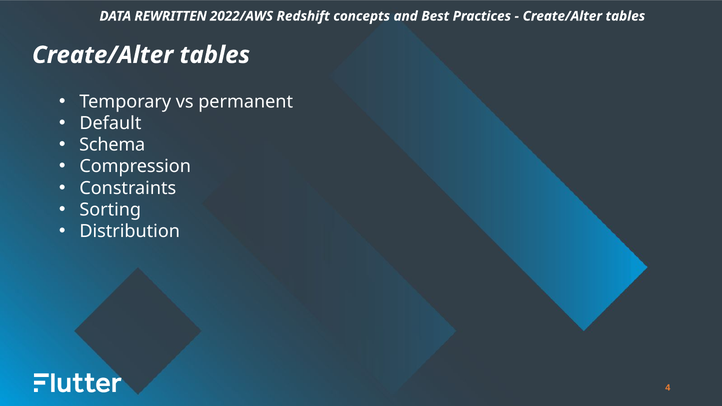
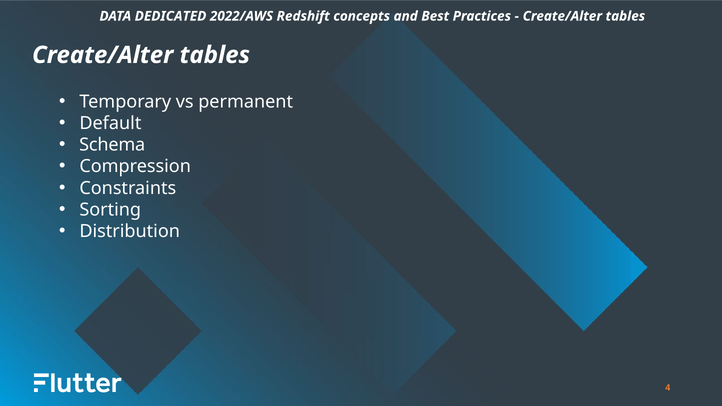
REWRITTEN: REWRITTEN -> DEDICATED
